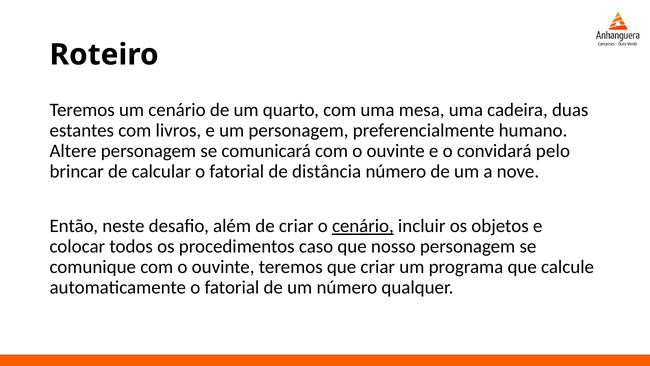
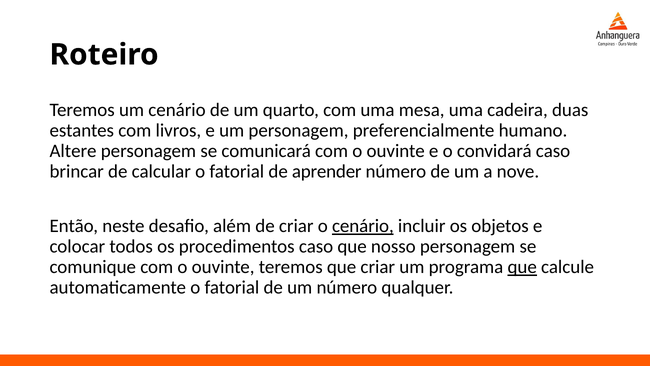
convidará pelo: pelo -> caso
distância: distância -> aprender
que at (522, 267) underline: none -> present
